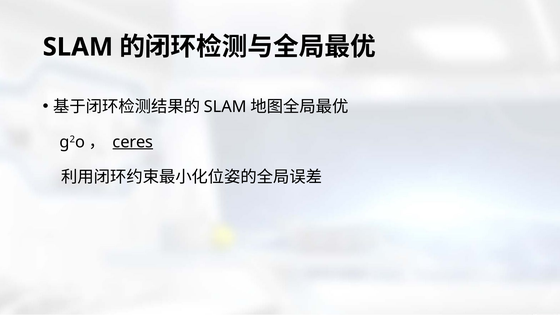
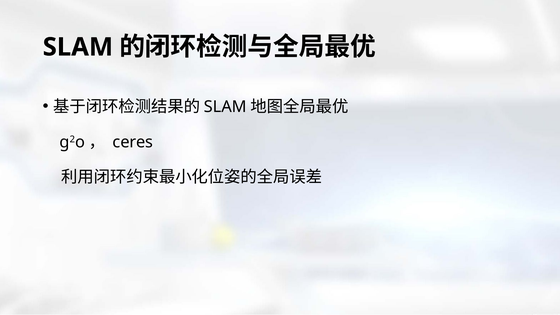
ceres underline: present -> none
